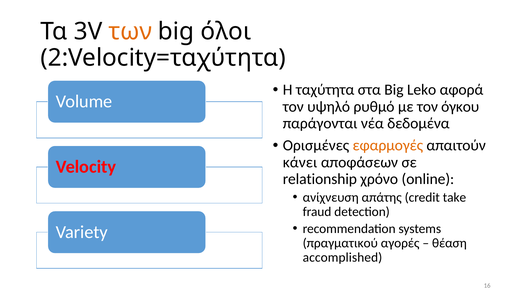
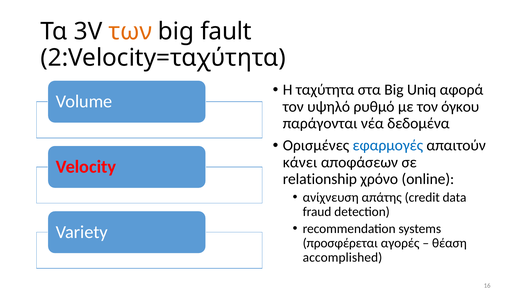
όλοι: όλοι -> fault
Leko: Leko -> Uniq
εφαρμογές colour: orange -> blue
take: take -> data
πραγματικού: πραγματικού -> προσφέρεται
